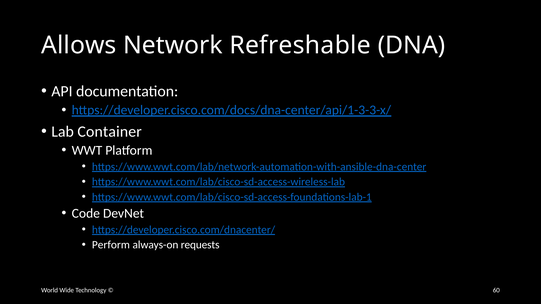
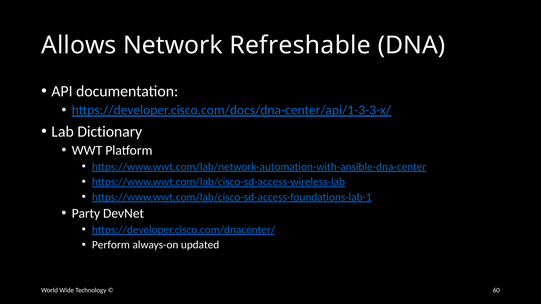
Container: Container -> Dictionary
Code: Code -> Party
requests: requests -> updated
